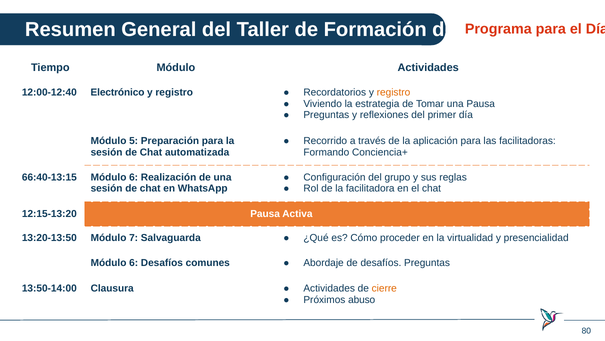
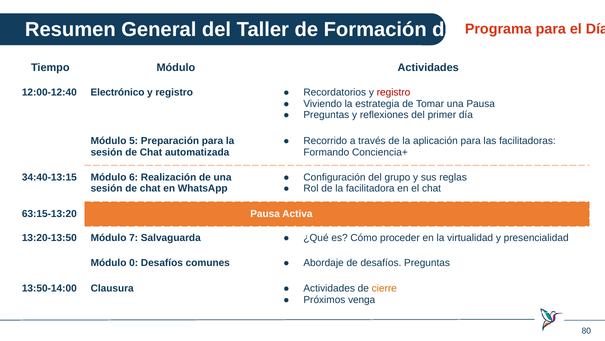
registro at (393, 92) colour: orange -> red
66:40-13:15: 66:40-13:15 -> 34:40-13:15
12:15-13:20: 12:15-13:20 -> 63:15-13:20
6 at (134, 263): 6 -> 0
abuso: abuso -> venga
